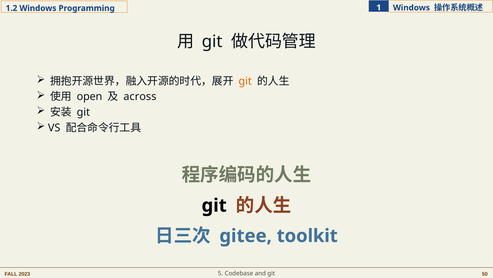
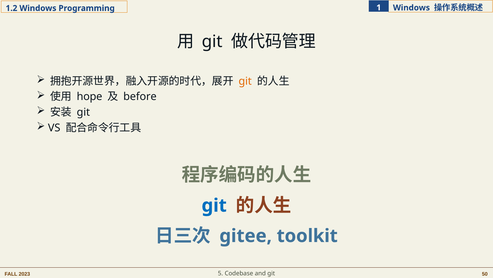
open: open -> hope
across: across -> before
git at (214, 205) colour: black -> blue
